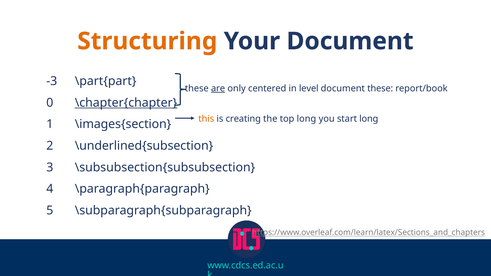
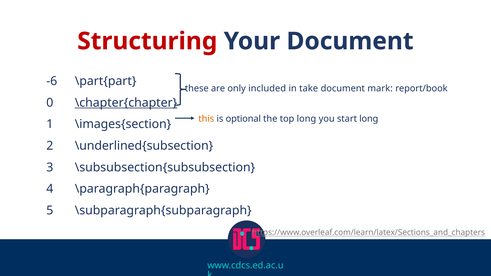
Structuring colour: orange -> red
-3: -3 -> -6
are underline: present -> none
centered: centered -> included
level: level -> take
document these: these -> mark
creating: creating -> optional
